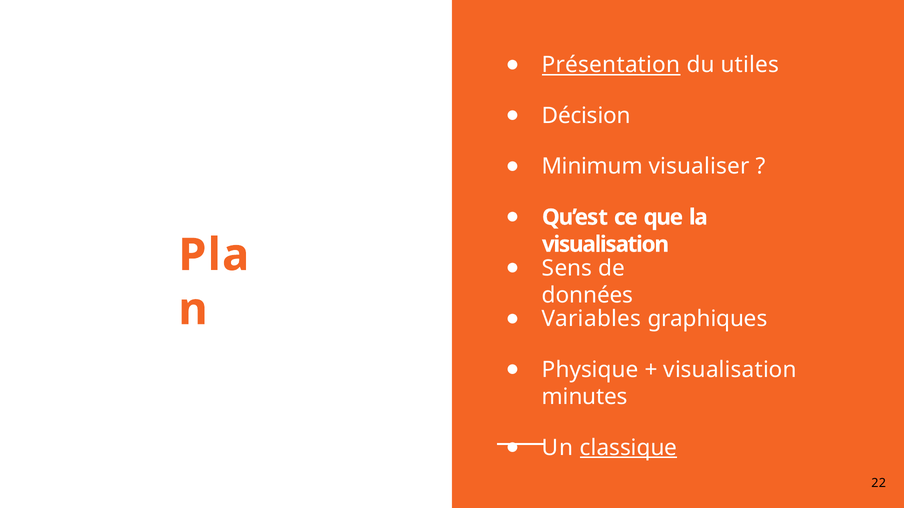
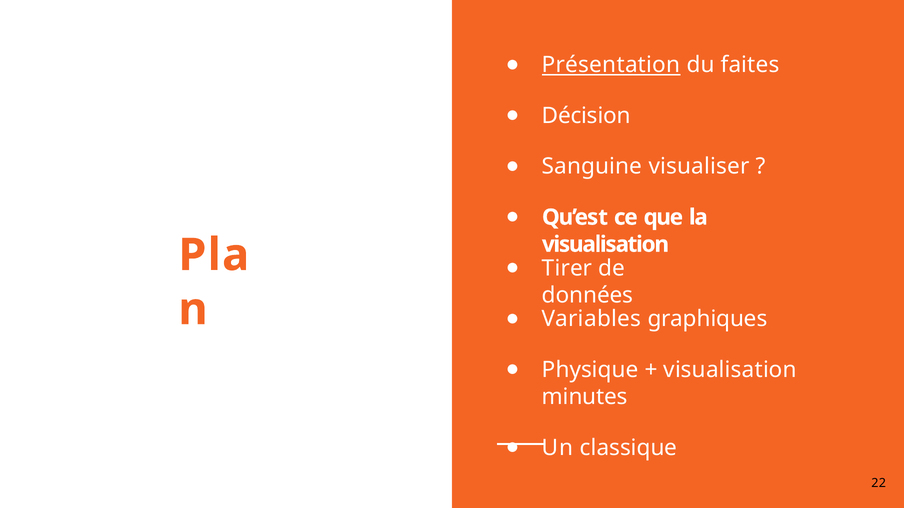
utiles: utiles -> faites
Minimum: Minimum -> Sanguine
Sens: Sens -> Tirer
classique underline: present -> none
